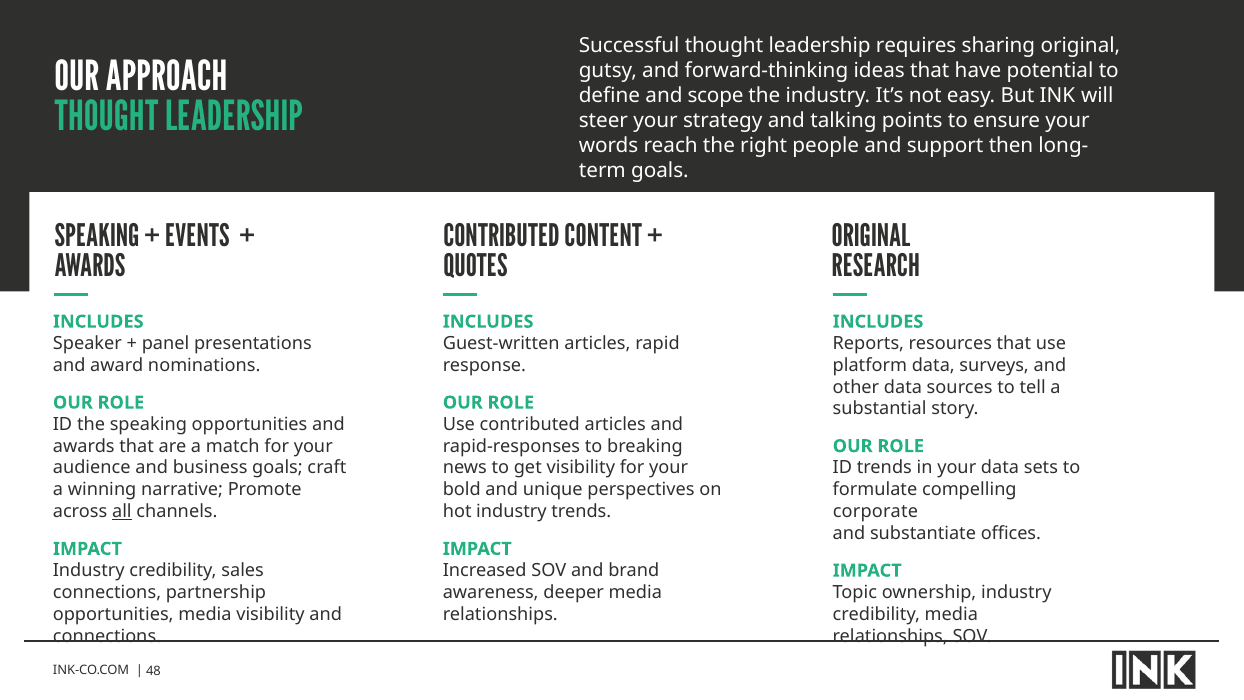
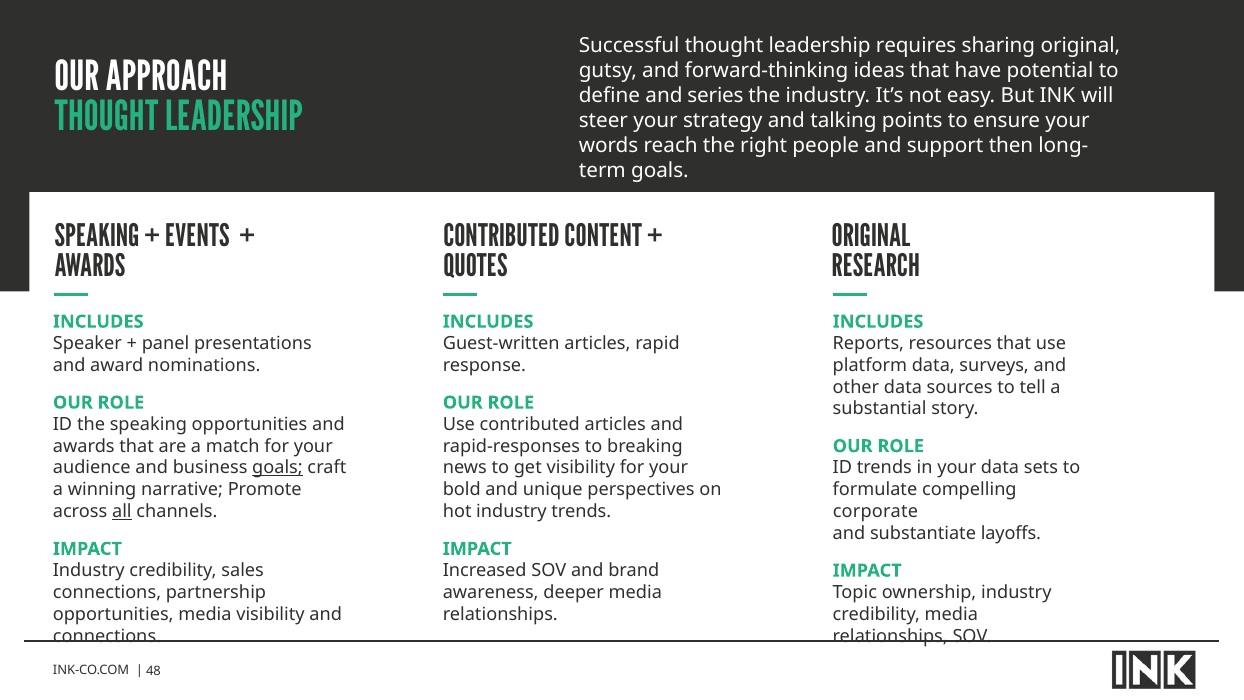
scope: scope -> series
goals at (277, 468) underline: none -> present
offices: offices -> layoffs
